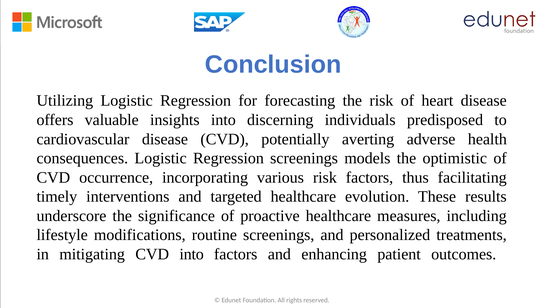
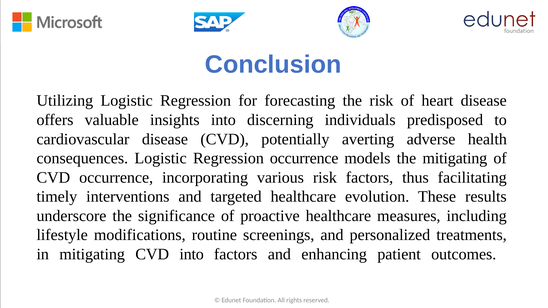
Regression screenings: screenings -> occurrence
the optimistic: optimistic -> mitigating
